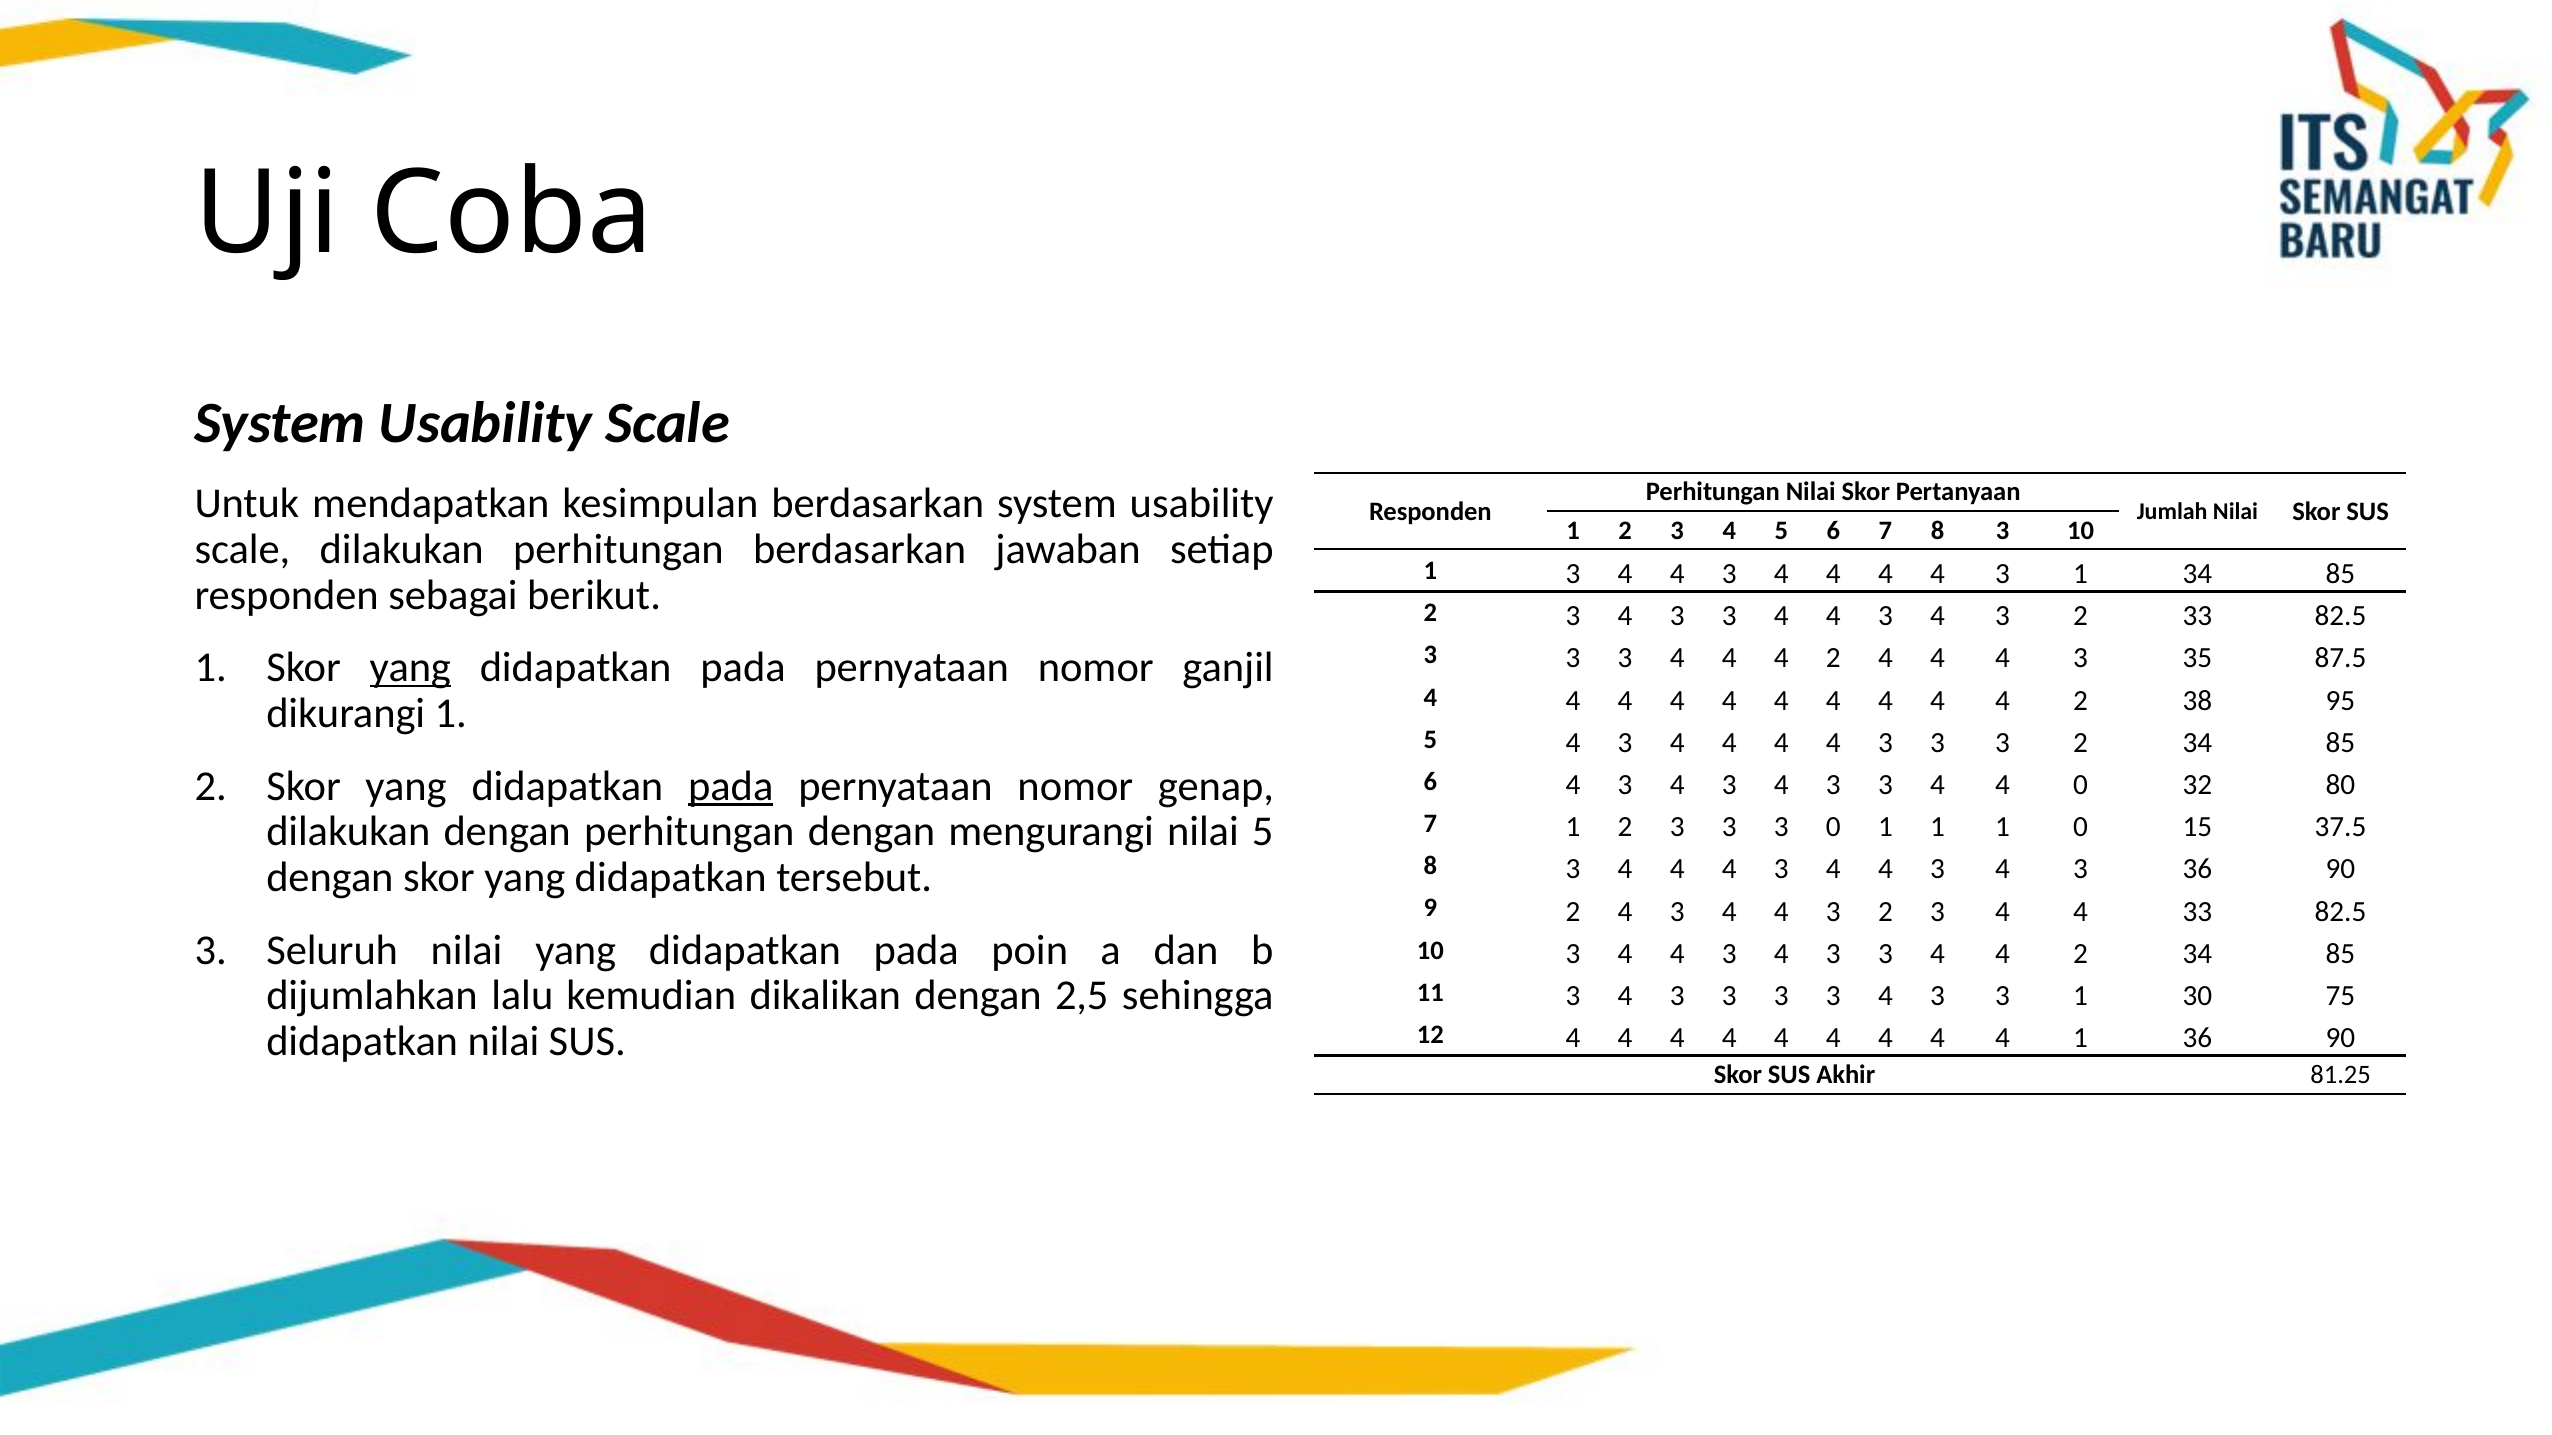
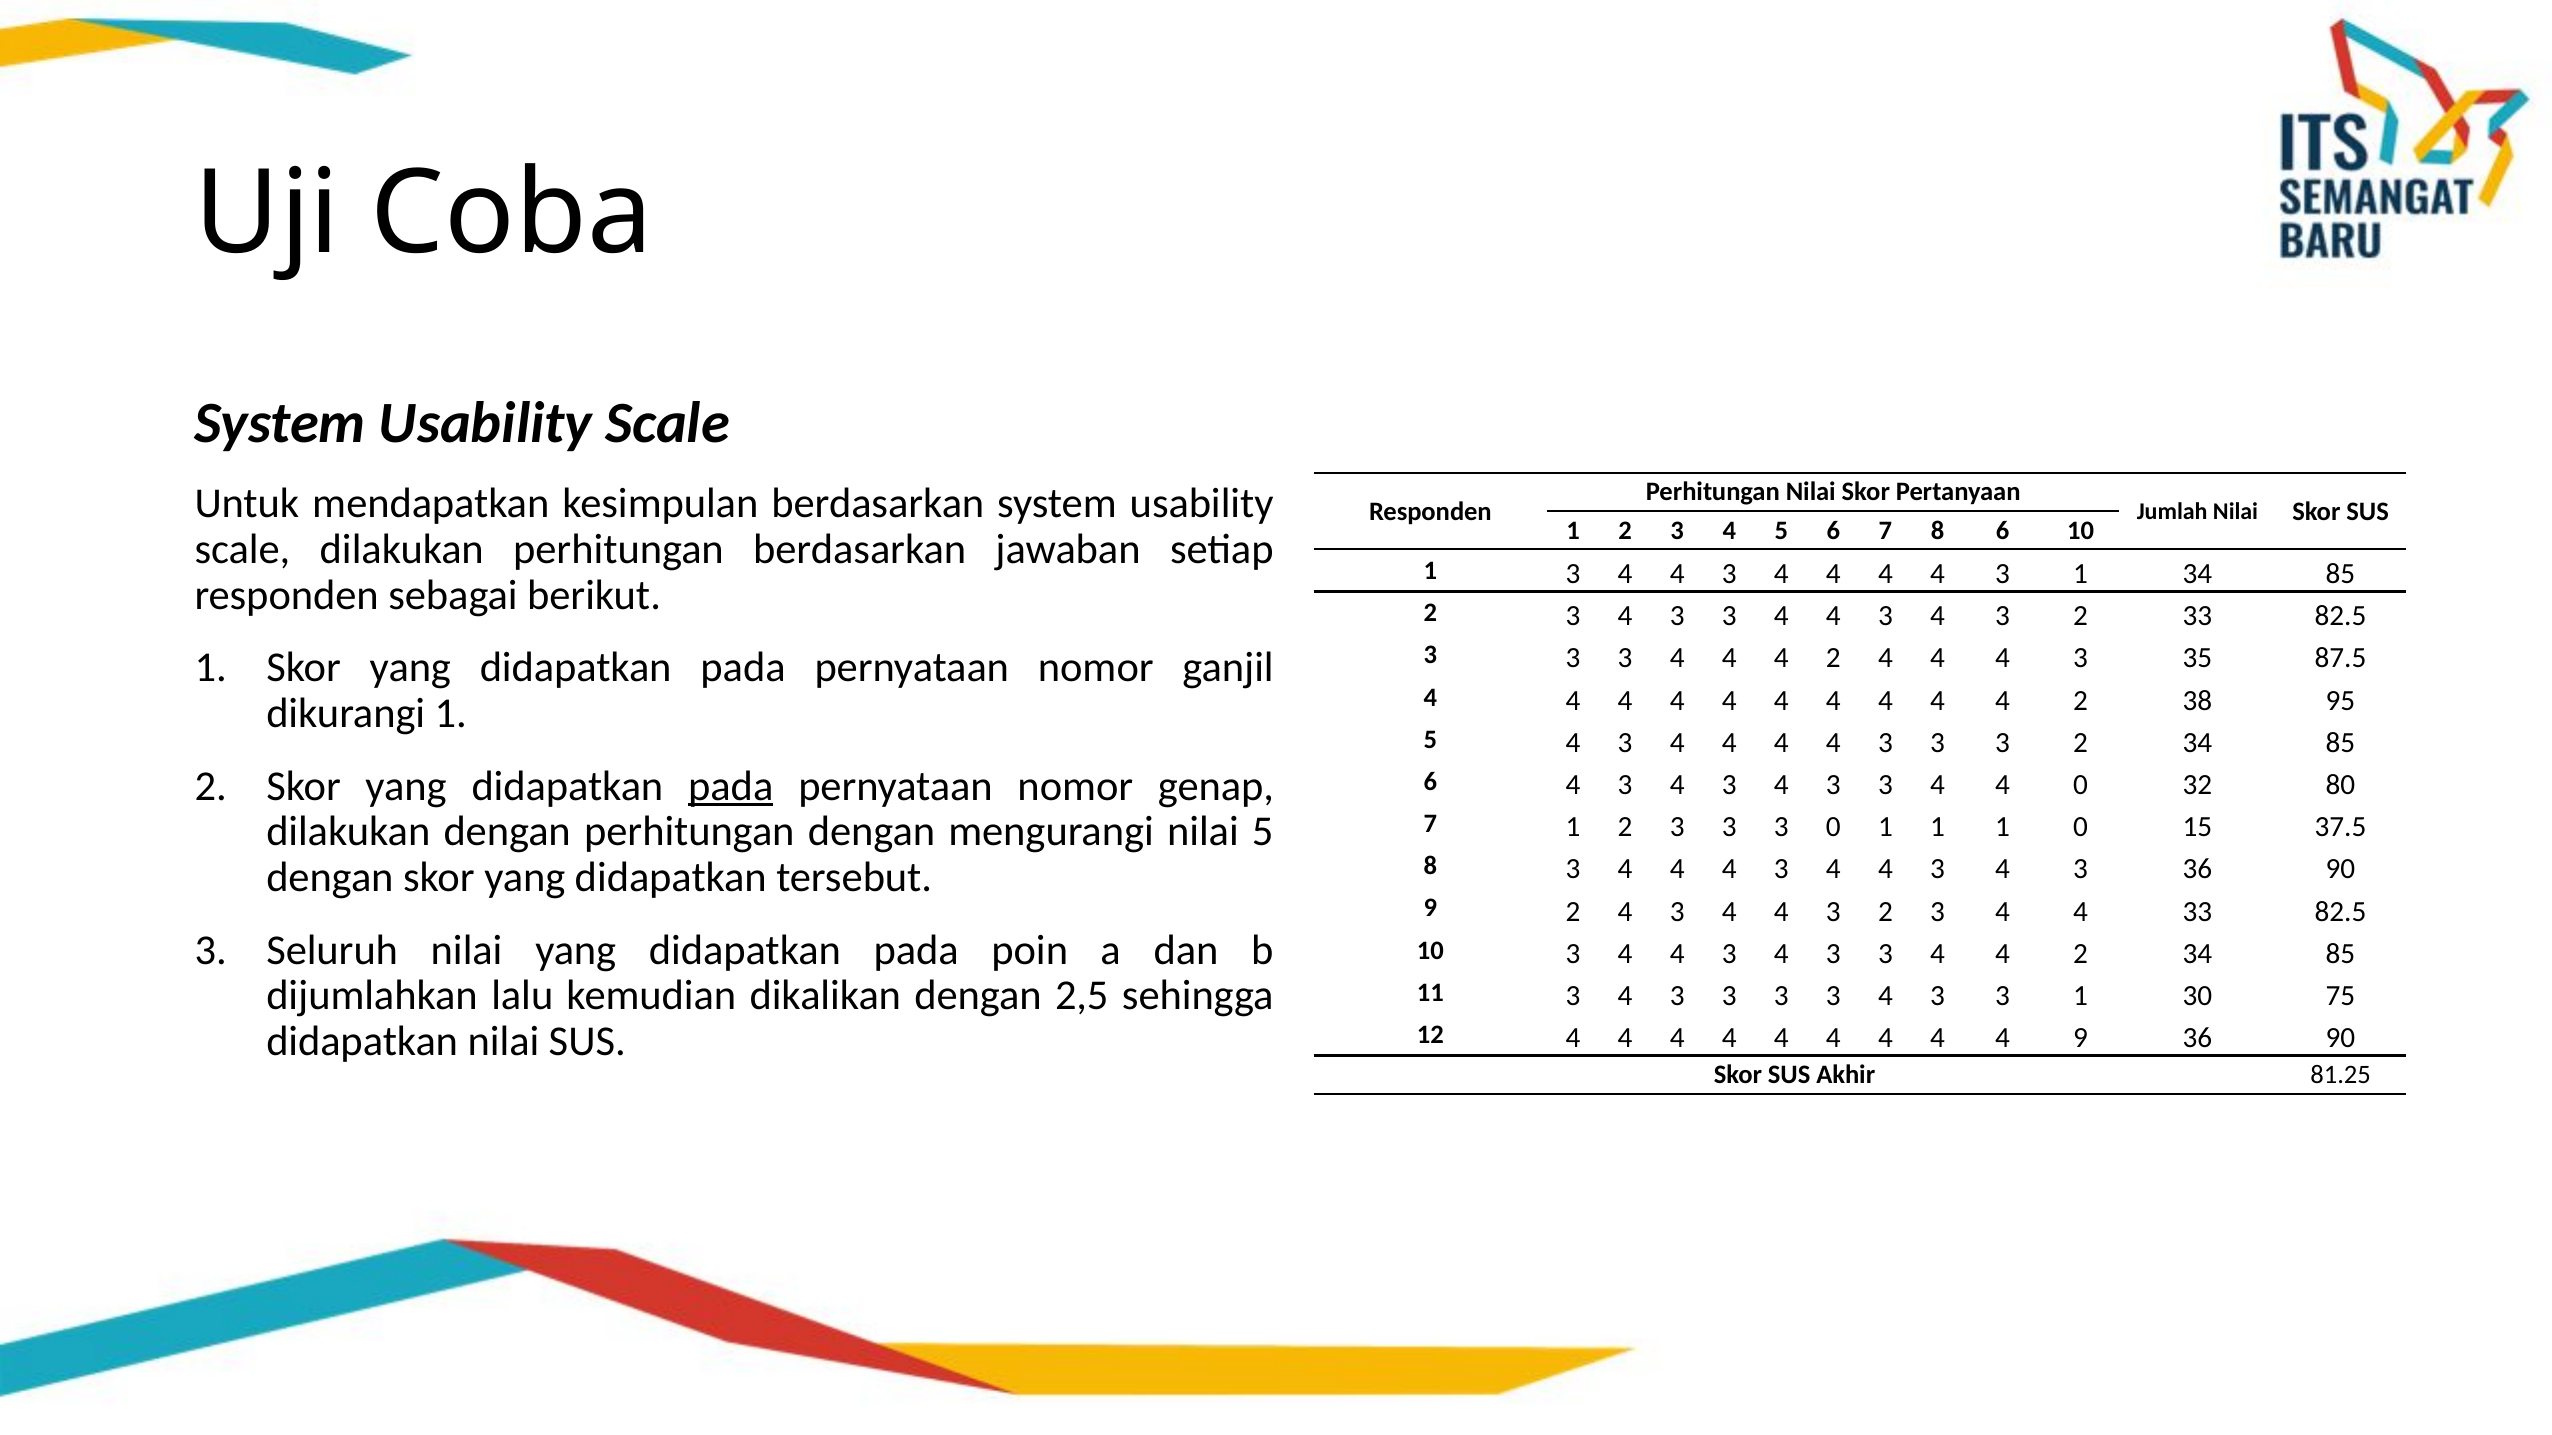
7 8 3: 3 -> 6
yang at (410, 668) underline: present -> none
4 1: 1 -> 9
